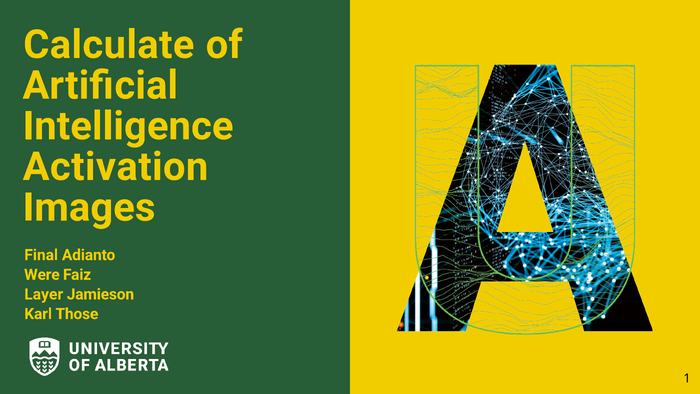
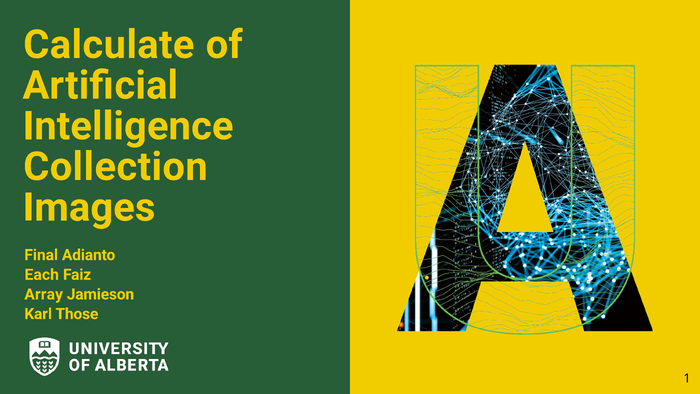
Activation: Activation -> Collection
Were: Were -> Each
Layer: Layer -> Array
